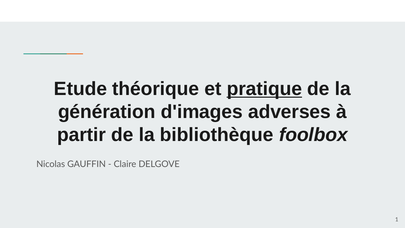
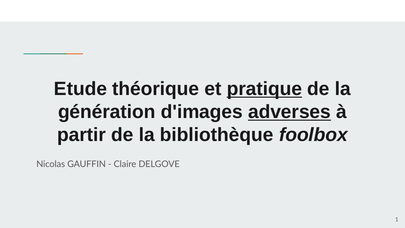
adverses underline: none -> present
